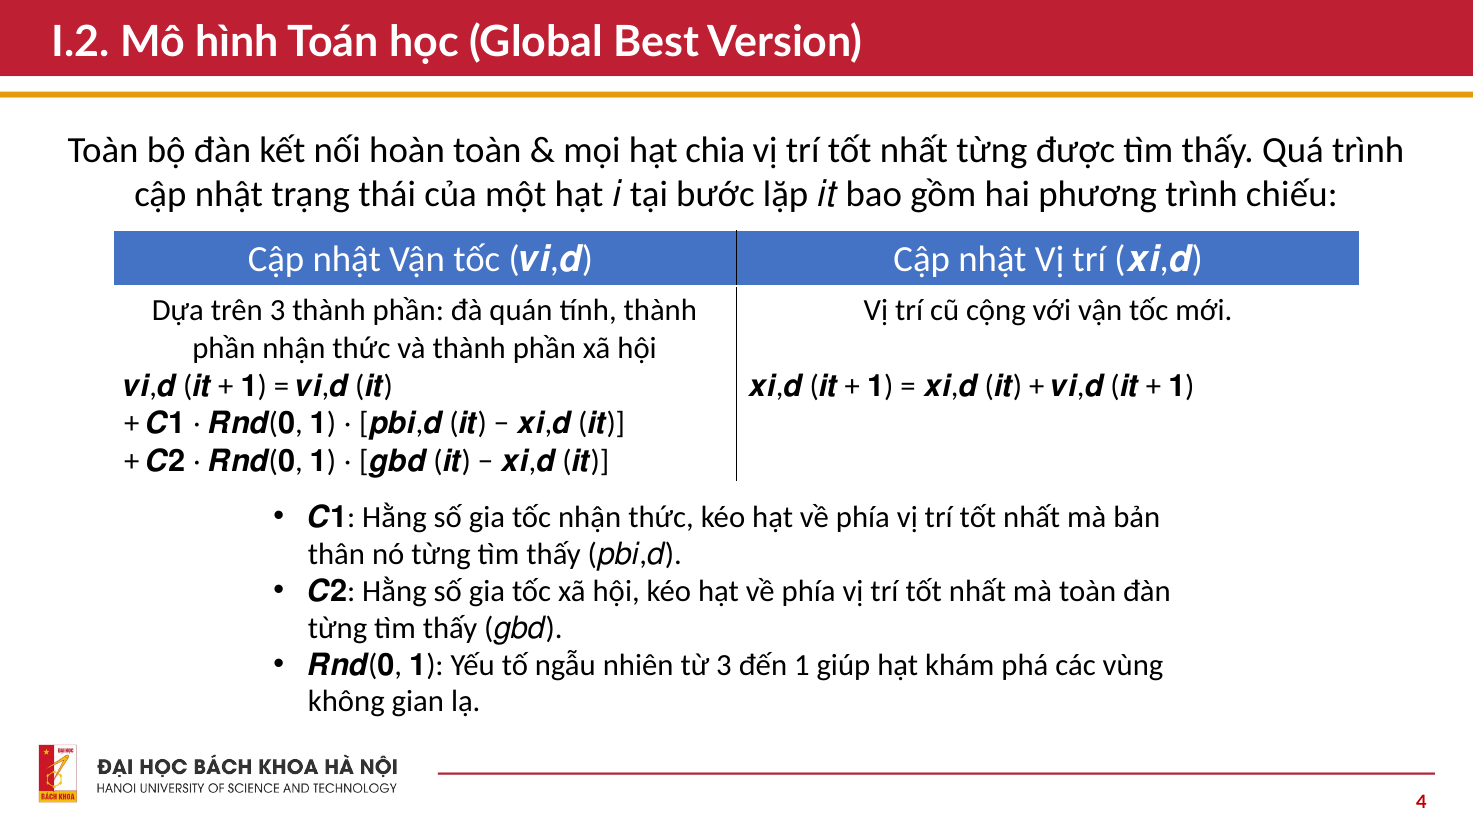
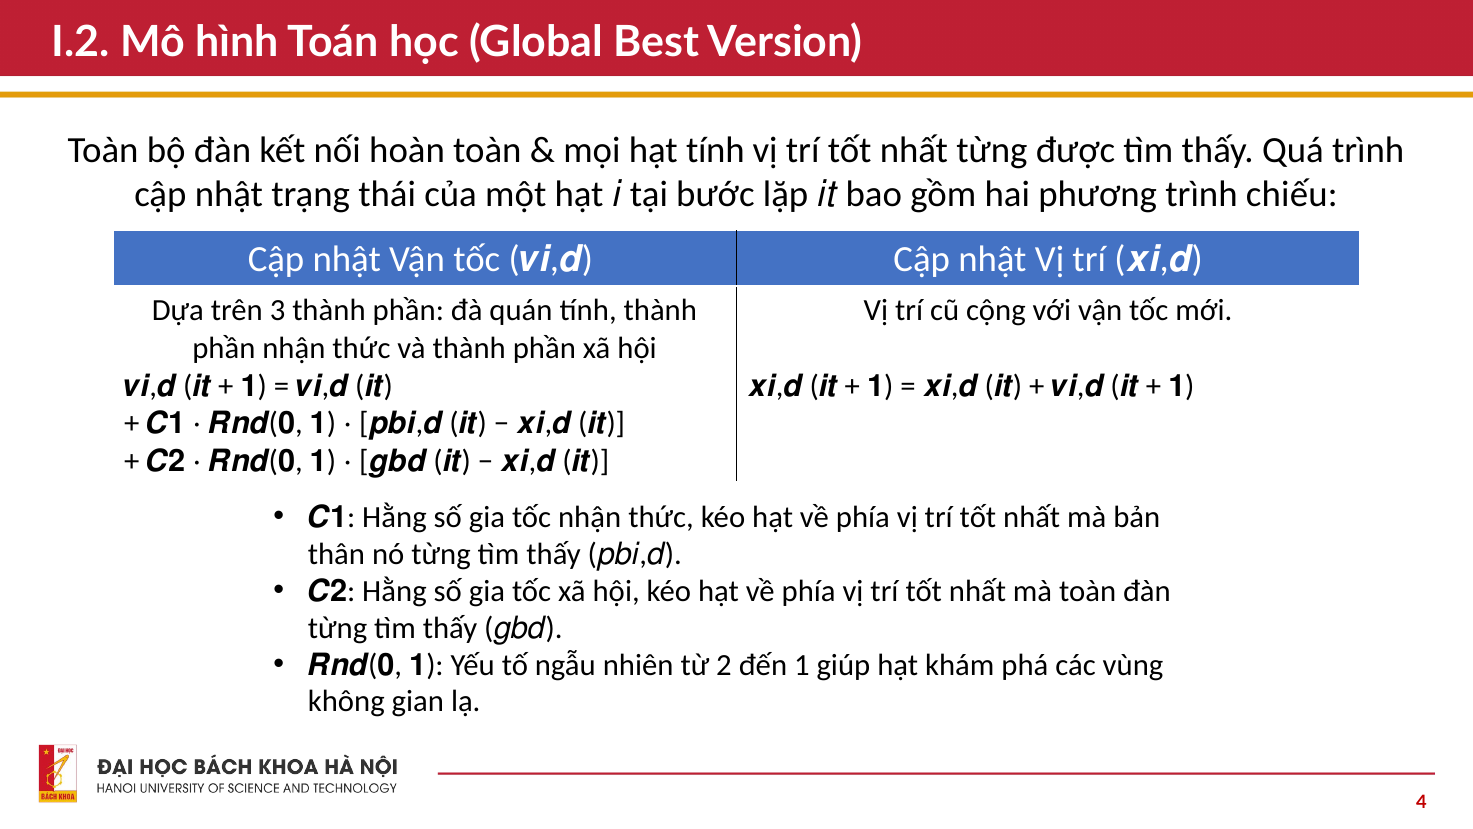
hạt chia: chia -> tính
từ 3: 3 -> 2
